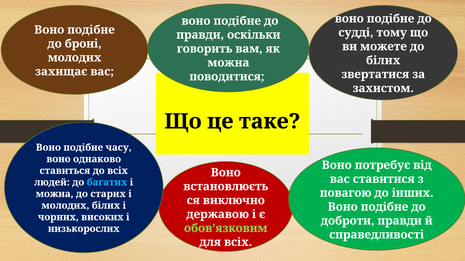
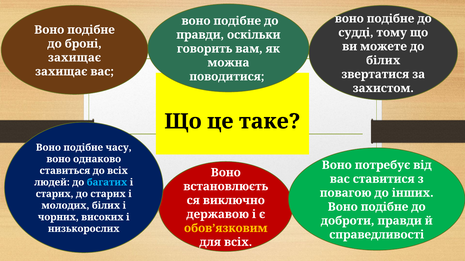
молодих at (75, 58): молодих -> захищає
можна at (55, 194): можна -> старих
обов’язковим colour: light green -> yellow
